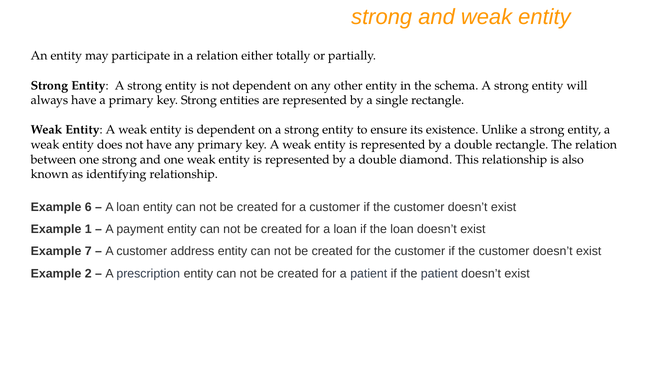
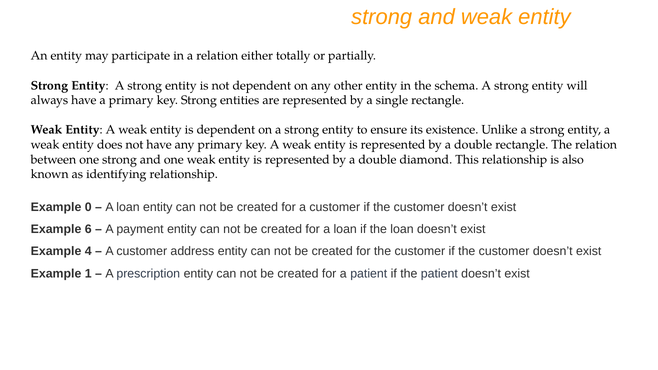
6: 6 -> 0
1: 1 -> 6
7: 7 -> 4
2: 2 -> 1
